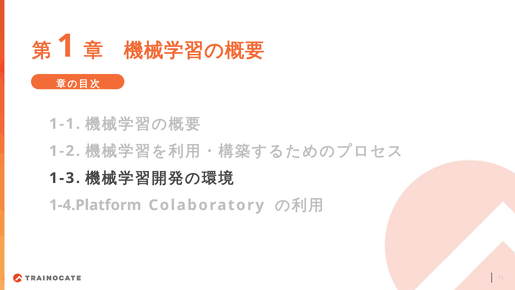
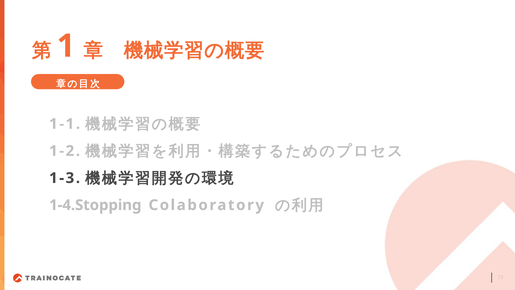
1-4.Platform: 1-4.Platform -> 1-4.Stopping
